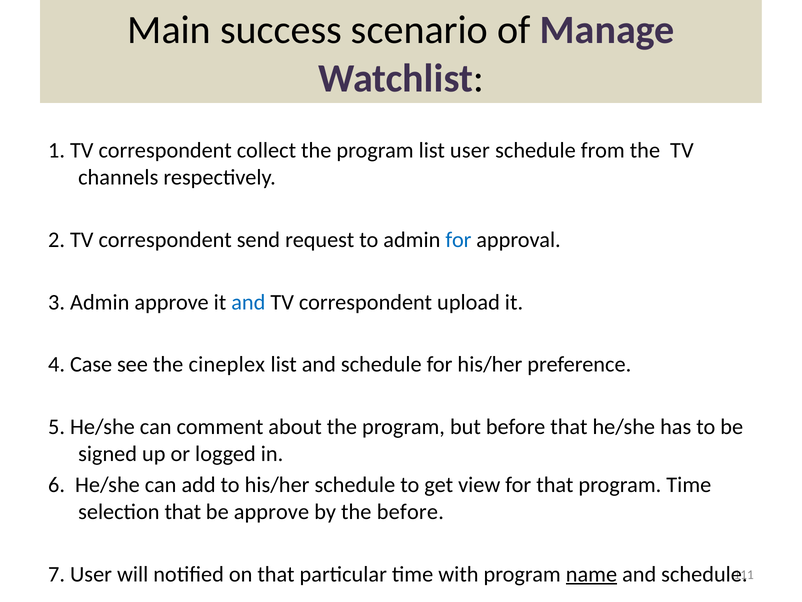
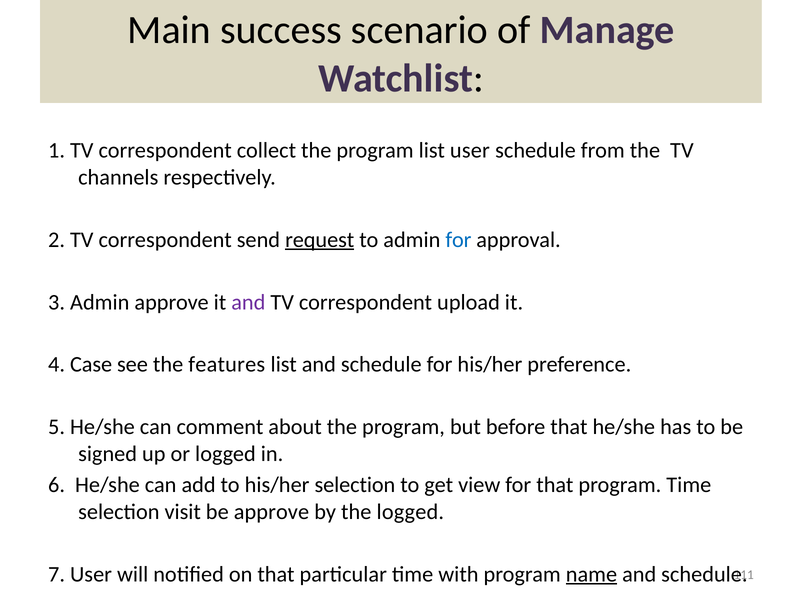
request underline: none -> present
and at (248, 302) colour: blue -> purple
cineplex: cineplex -> features
his/her schedule: schedule -> selection
selection that: that -> visit
the before: before -> logged
